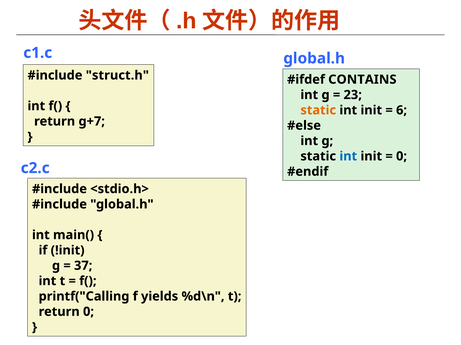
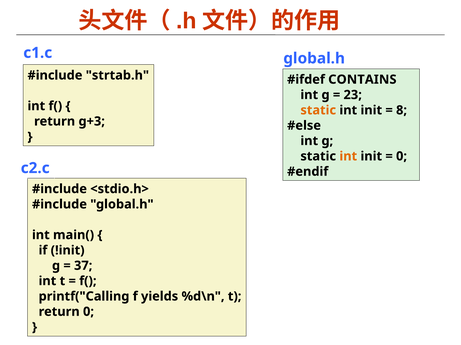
struct.h: struct.h -> strtab.h
6: 6 -> 8
g+7: g+7 -> g+3
int at (348, 157) colour: blue -> orange
